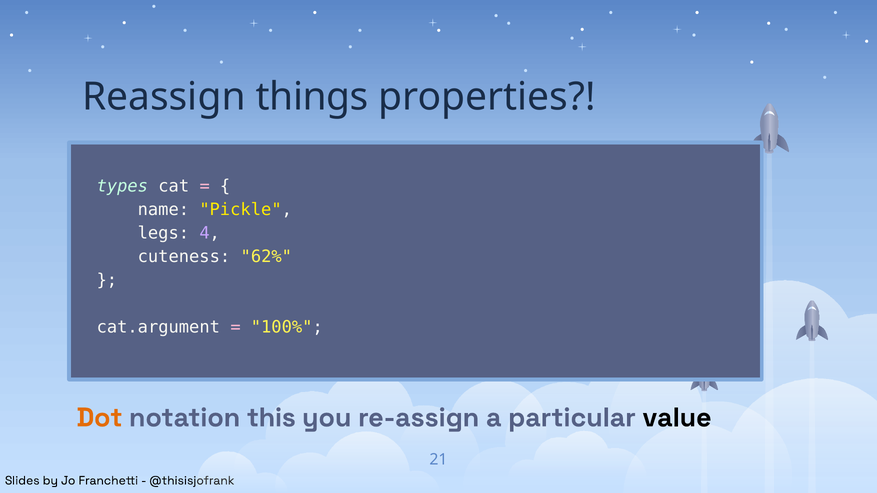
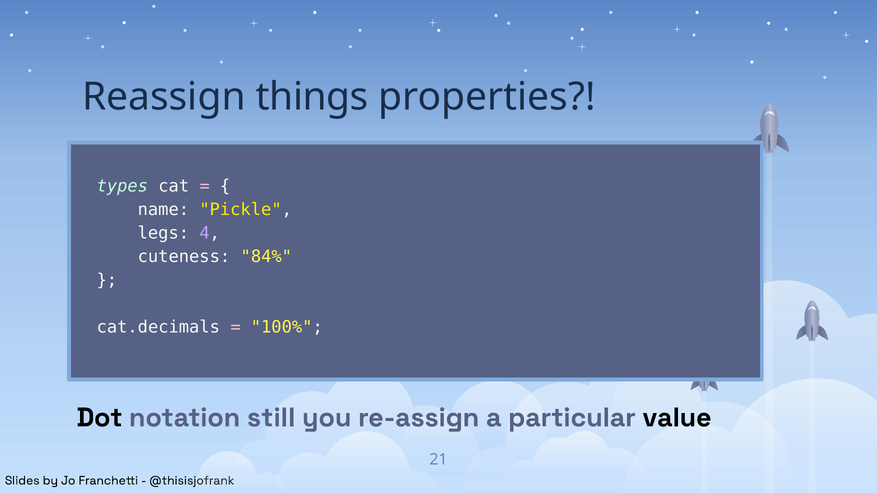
62%: 62% -> 84%
cat.argument: cat.argument -> cat.decimals
Dot colour: orange -> black
this: this -> still
